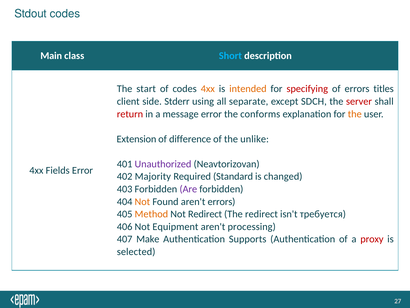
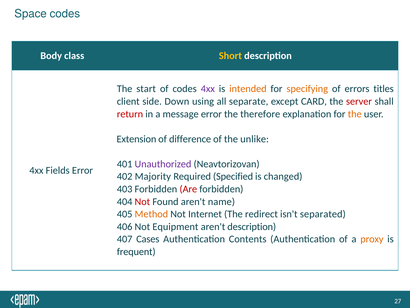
Stdout: Stdout -> Space
Main: Main -> Body
Short colour: light blue -> yellow
4xx at (208, 89) colour: orange -> purple
specifying colour: red -> orange
Stderr: Stderr -> Down
SDCH: SDCH -> CARD
conforms: conforms -> therefore
Standard: Standard -> Specified
Are colour: purple -> red
Not at (142, 201) colour: orange -> red
aren't errors: errors -> name
Not Redirect: Redirect -> Internet
требуется: требуется -> separated
aren't processing: processing -> description
Make: Make -> Cases
Supports: Supports -> Contents
proxy colour: red -> orange
selected: selected -> frequent
